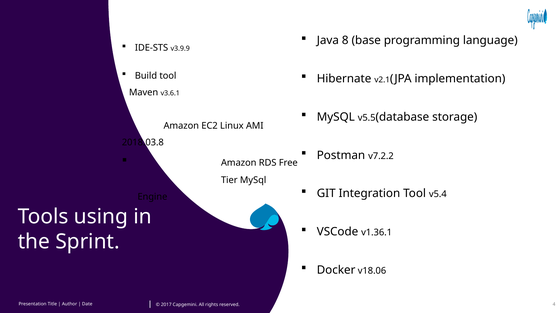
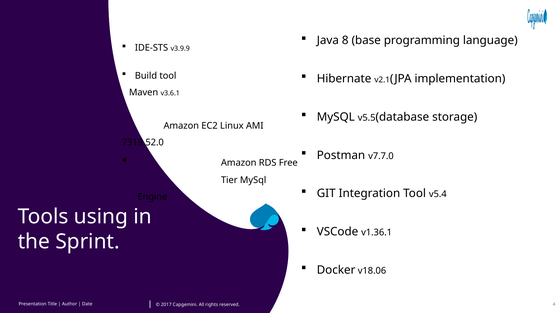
2018.03.8: 2018.03.8 -> 7319.52.0
v7.2.2: v7.2.2 -> v7.7.0
